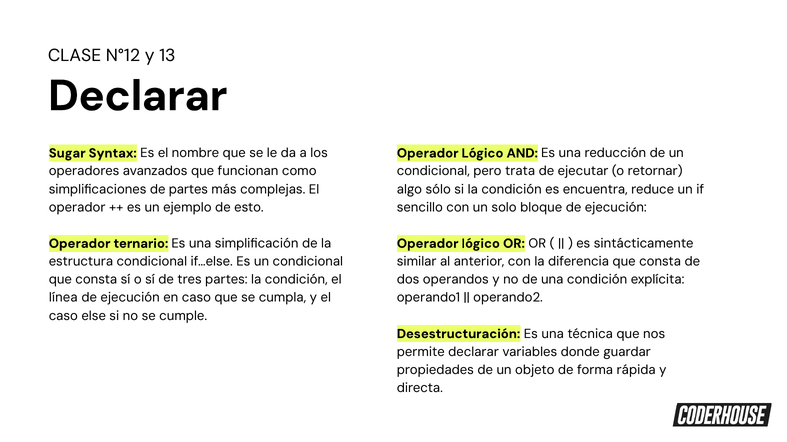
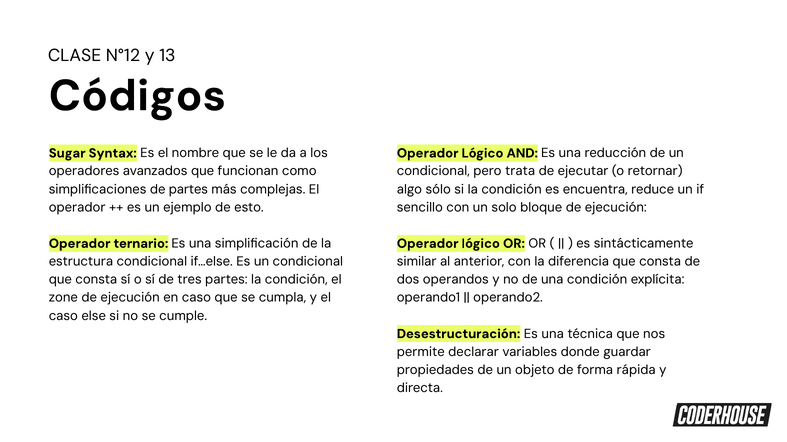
Declarar at (138, 96): Declarar -> Códigos
línea: línea -> zone
